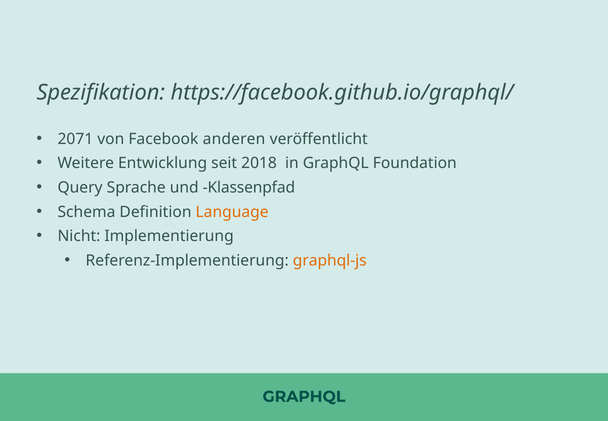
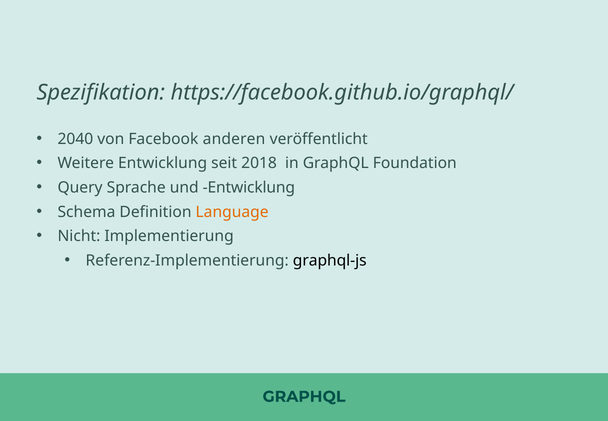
2071: 2071 -> 2040
und Klassenpfad: Klassenpfad -> Entwicklung
graphql-js colour: orange -> black
